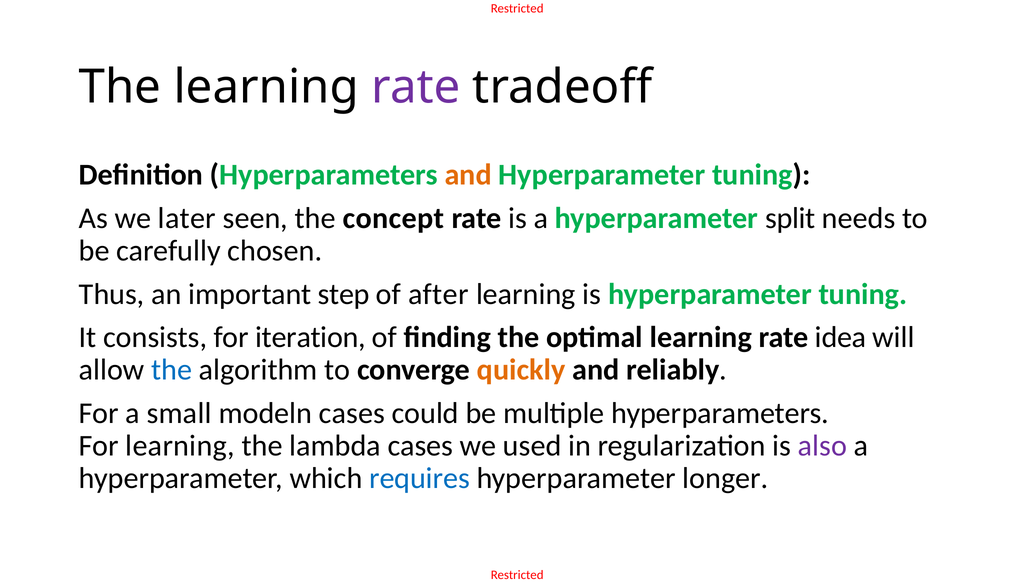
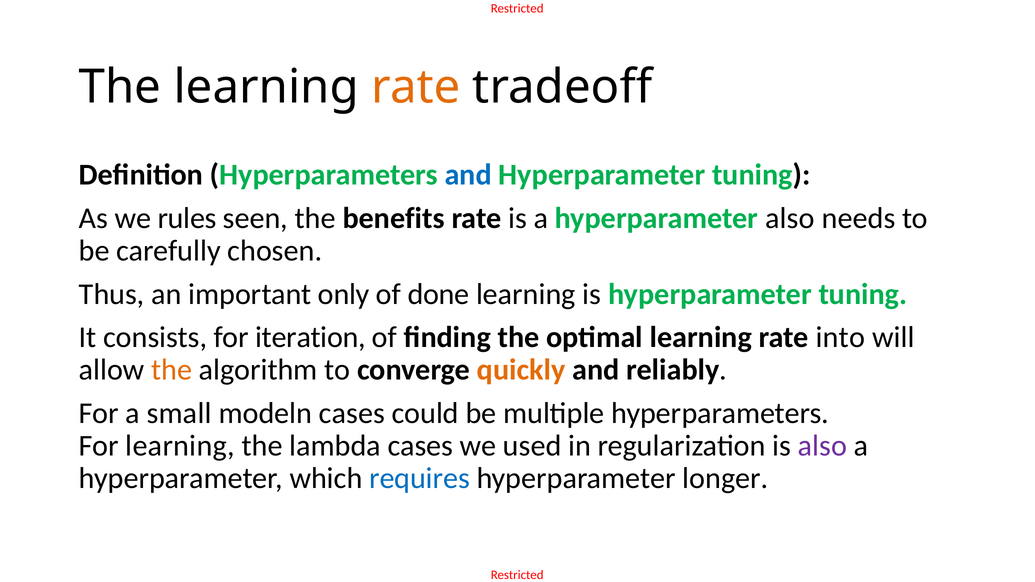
rate at (416, 87) colour: purple -> orange
and at (468, 175) colour: orange -> blue
later: later -> rules
concept: concept -> benefits
hyperparameter split: split -> also
step: step -> only
after: after -> done
idea: idea -> into
the at (172, 370) colour: blue -> orange
